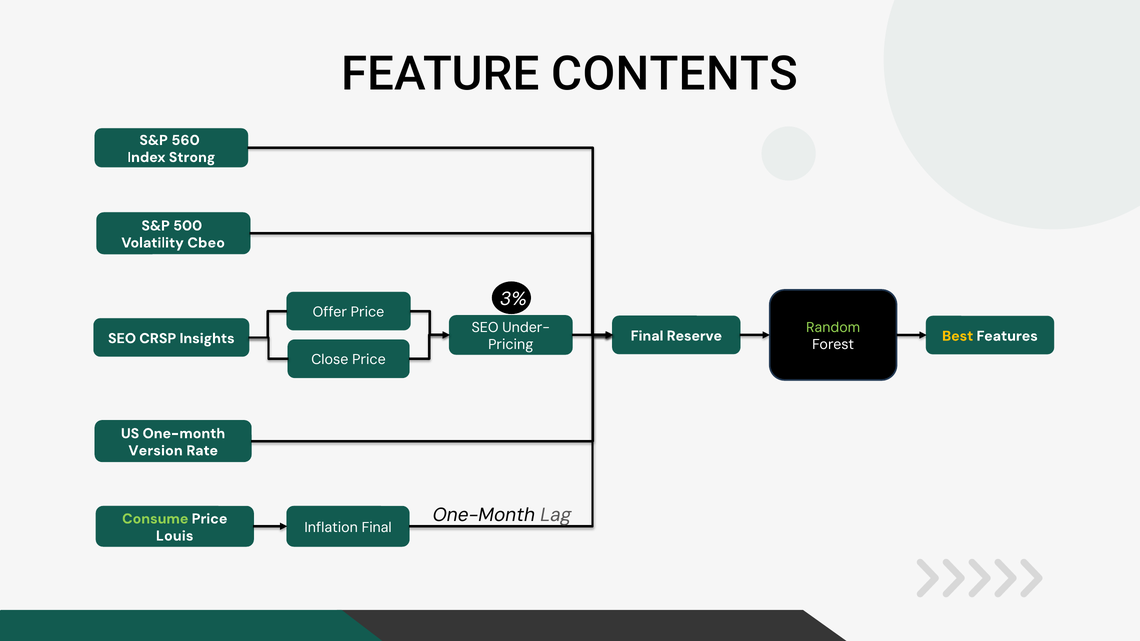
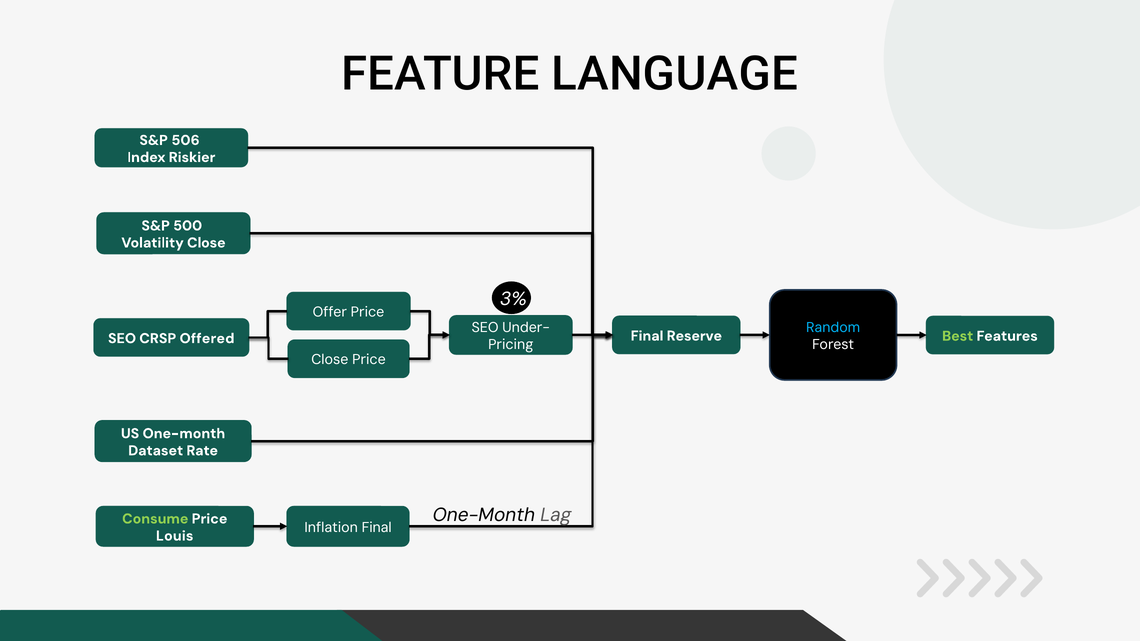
CONTENTS: CONTENTS -> LANGUAGE
560: 560 -> 506
Strong: Strong -> Riskier
Volatility Cbeo: Cbeo -> Close
Random colour: light green -> light blue
Best colour: yellow -> light green
Insights: Insights -> Offered
Version: Version -> Dataset
